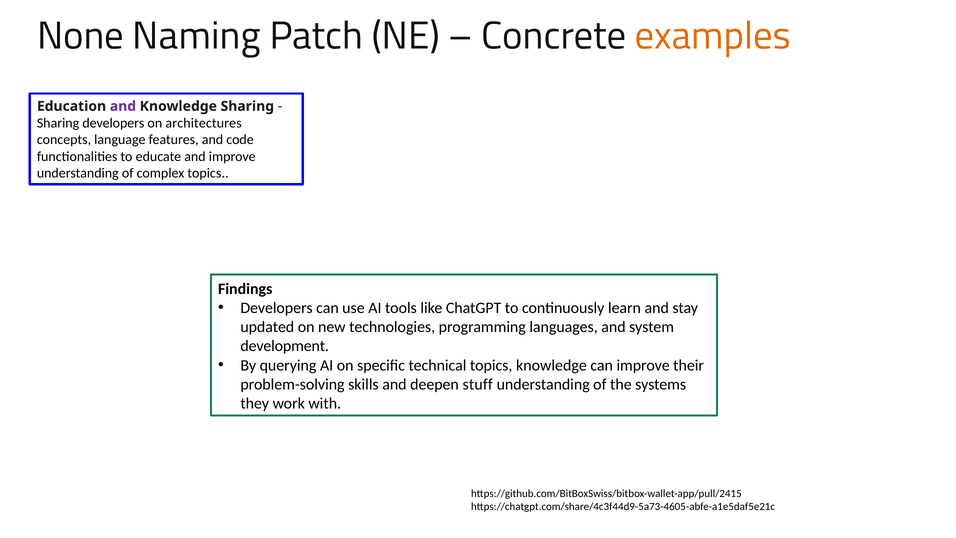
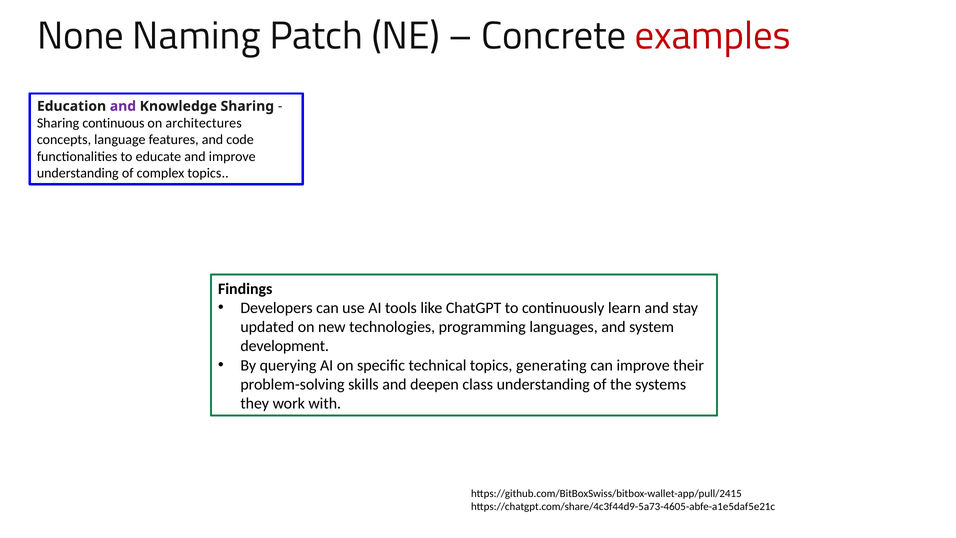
examples colour: orange -> red
Sharing developers: developers -> continuous
topics knowledge: knowledge -> generating
stuff: stuff -> class
